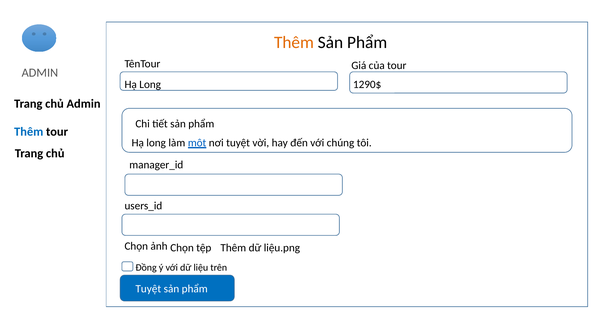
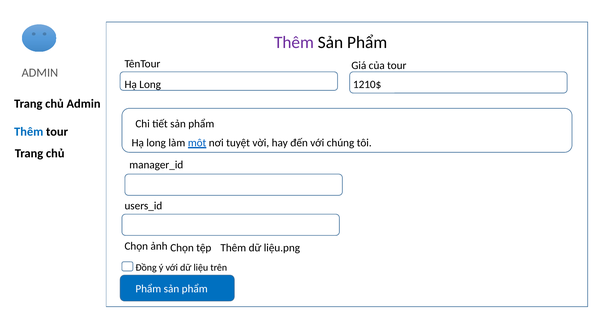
Thêm at (294, 42) colour: orange -> purple
1290$: 1290$ -> 1210$
Tuyệt at (148, 288): Tuyệt -> Phẩm
